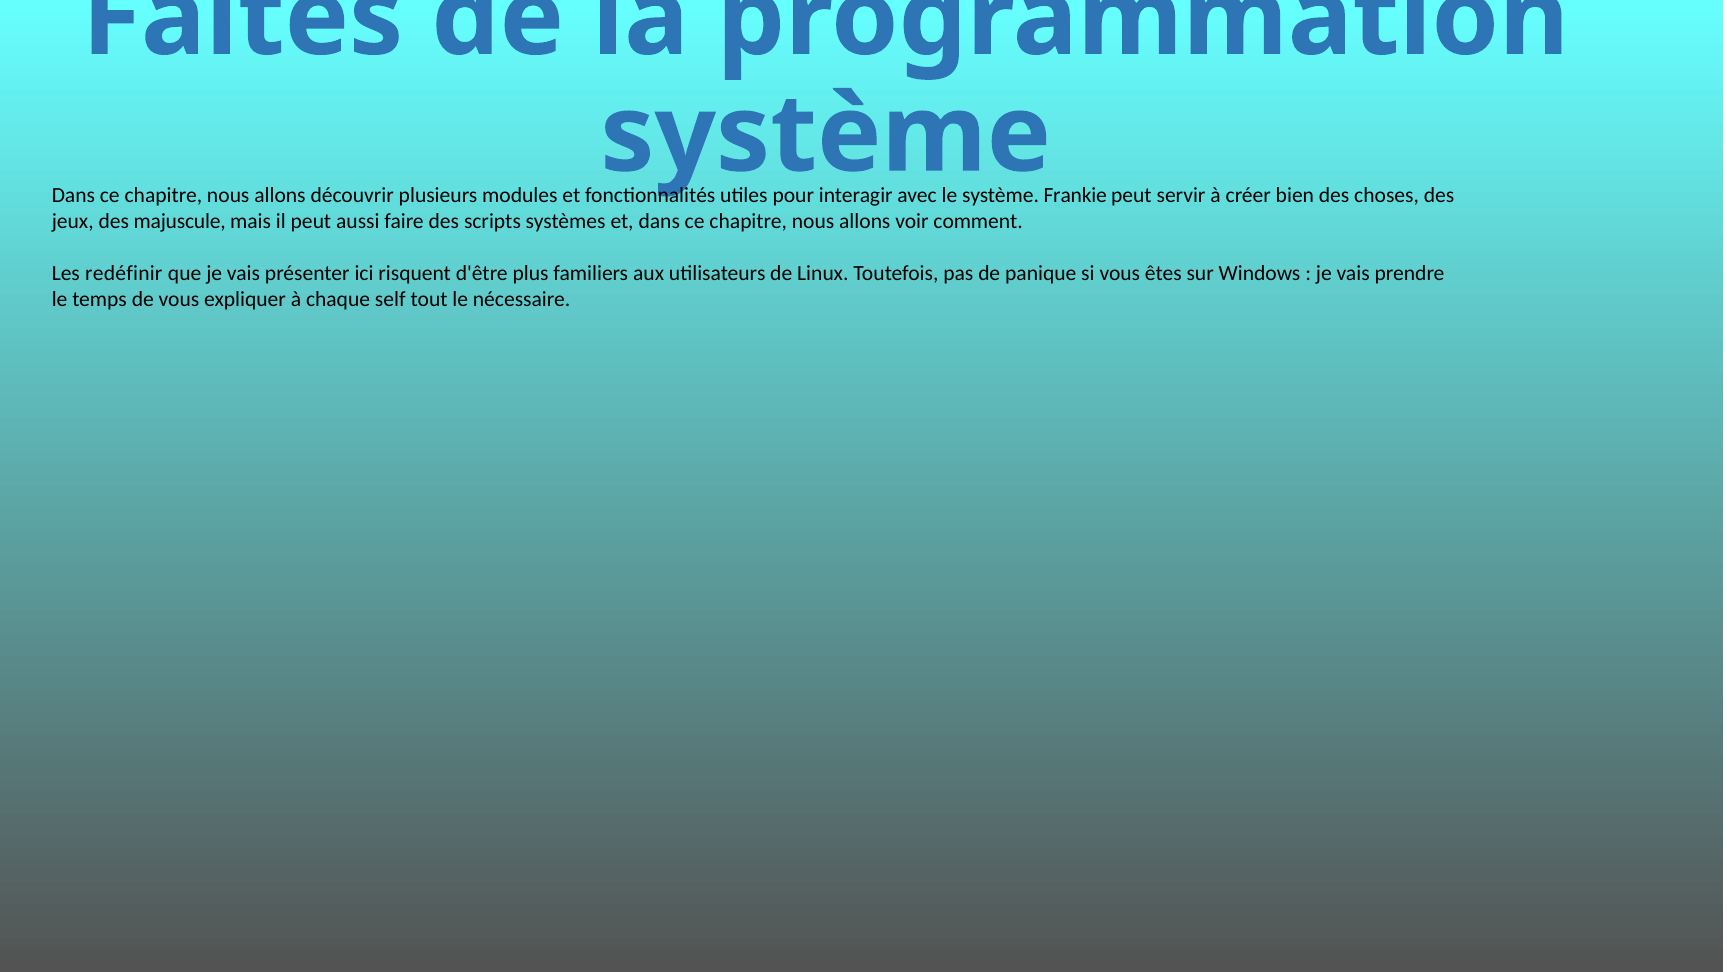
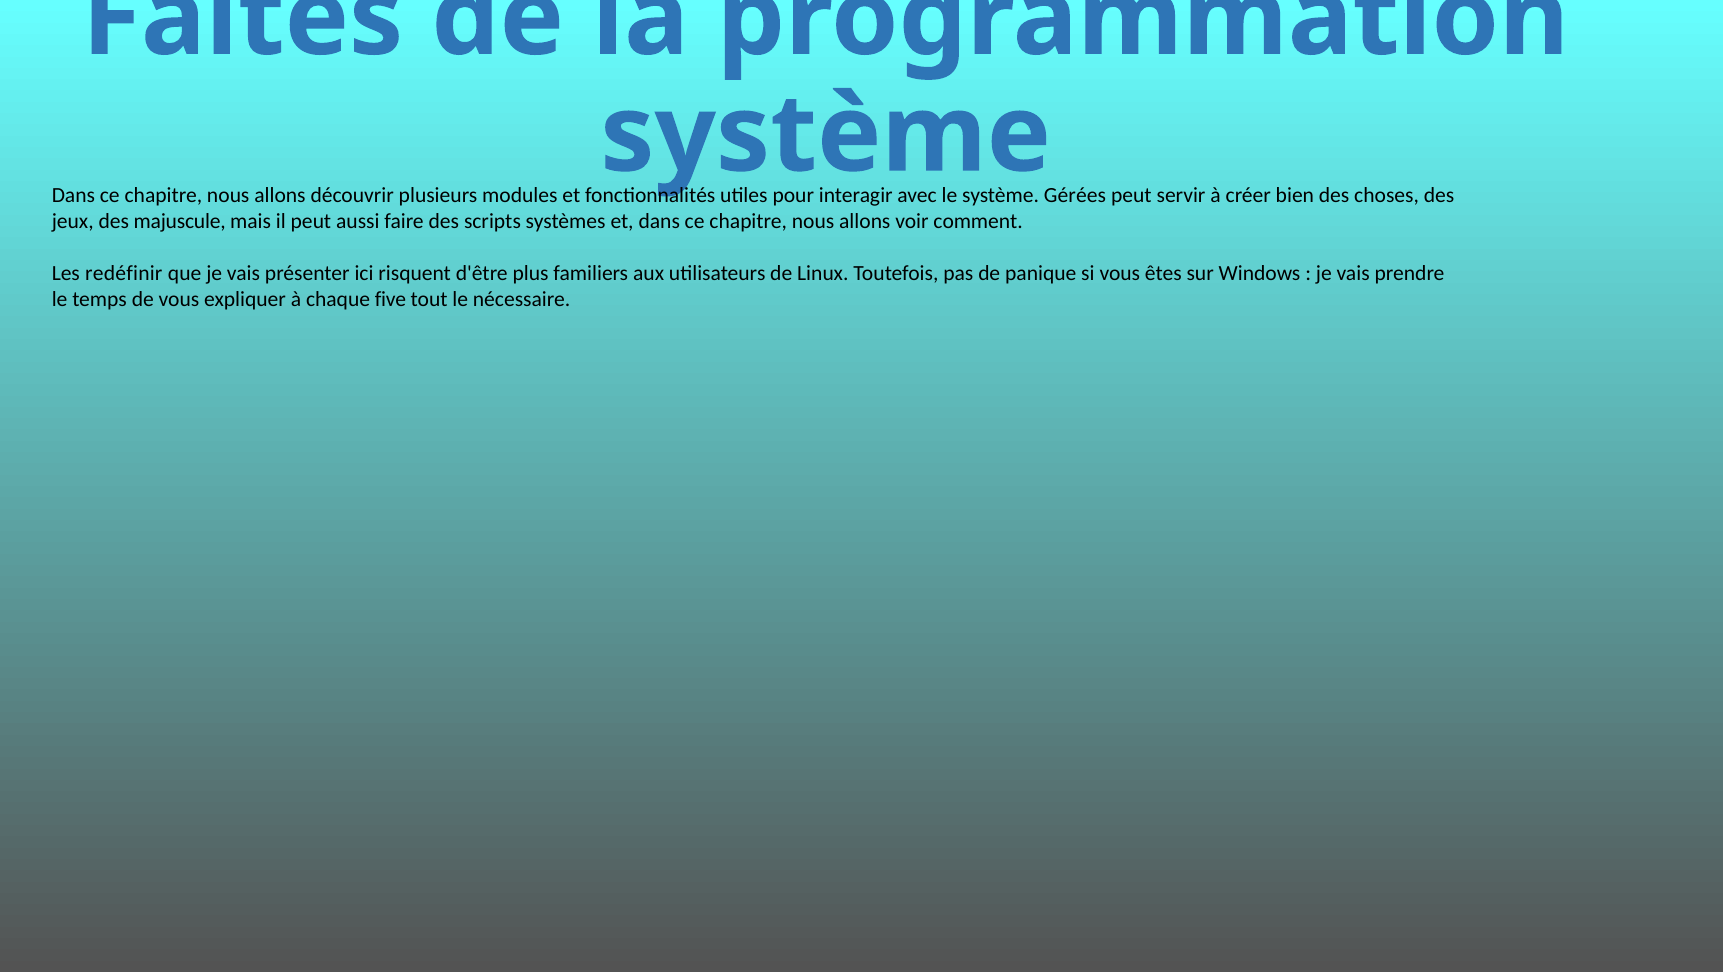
Frankie: Frankie -> Gérées
self: self -> five
